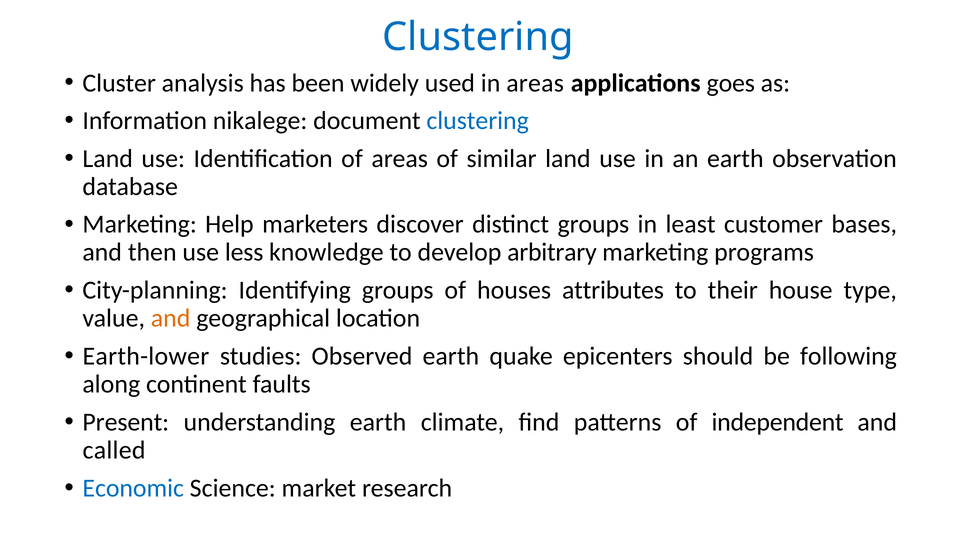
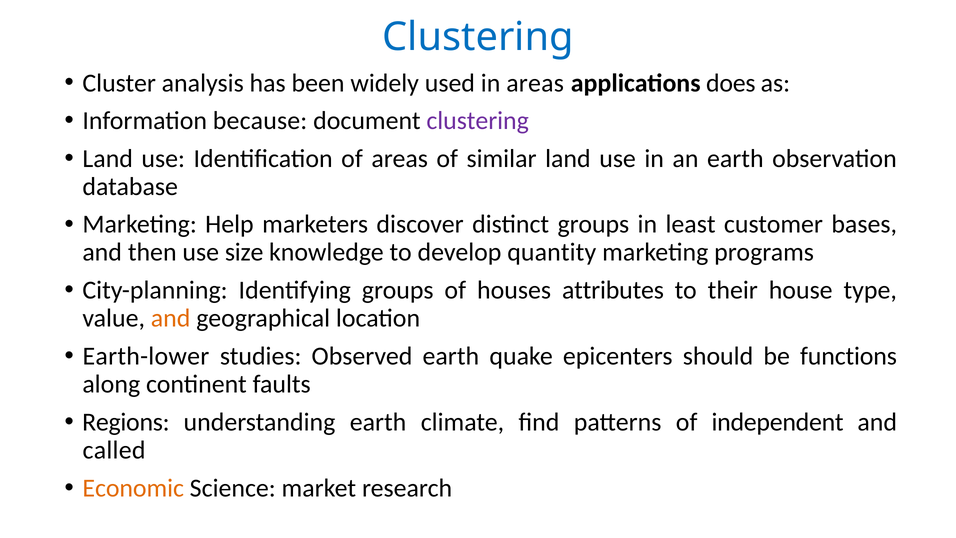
goes: goes -> does
nikalege: nikalege -> because
clustering at (478, 121) colour: blue -> purple
less: less -> size
arbitrary: arbitrary -> quantity
following: following -> functions
Present: Present -> Regions
Economic colour: blue -> orange
